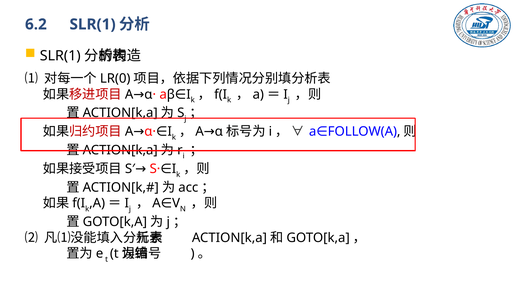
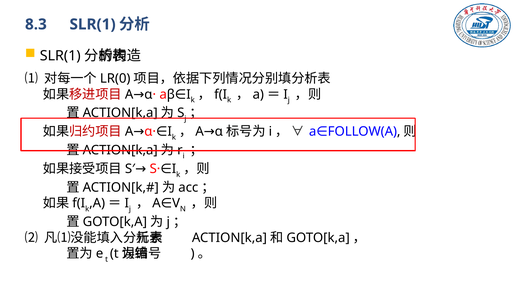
6.2: 6.2 -> 8.3
